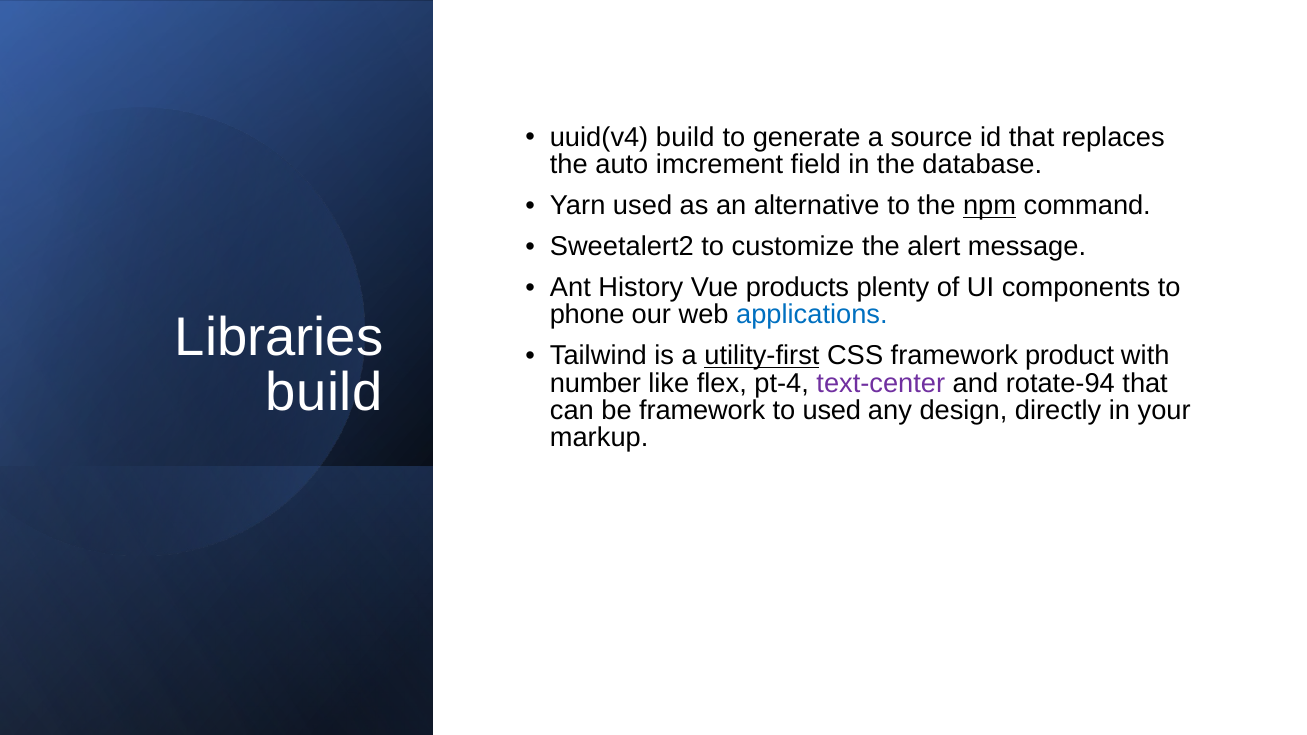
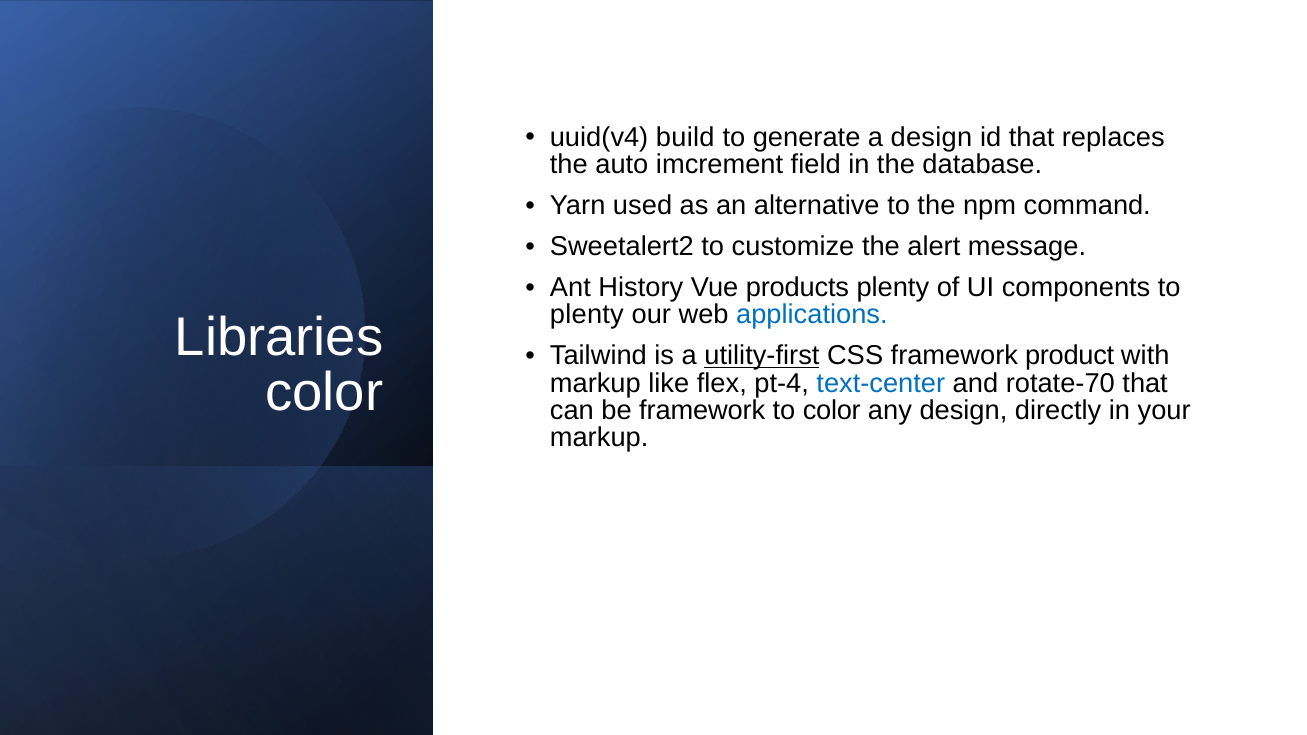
a source: source -> design
npm underline: present -> none
phone at (587, 315): phone -> plenty
build at (324, 392): build -> color
number at (596, 383): number -> markup
text-center colour: purple -> blue
rotate-94: rotate-94 -> rotate-70
to used: used -> color
